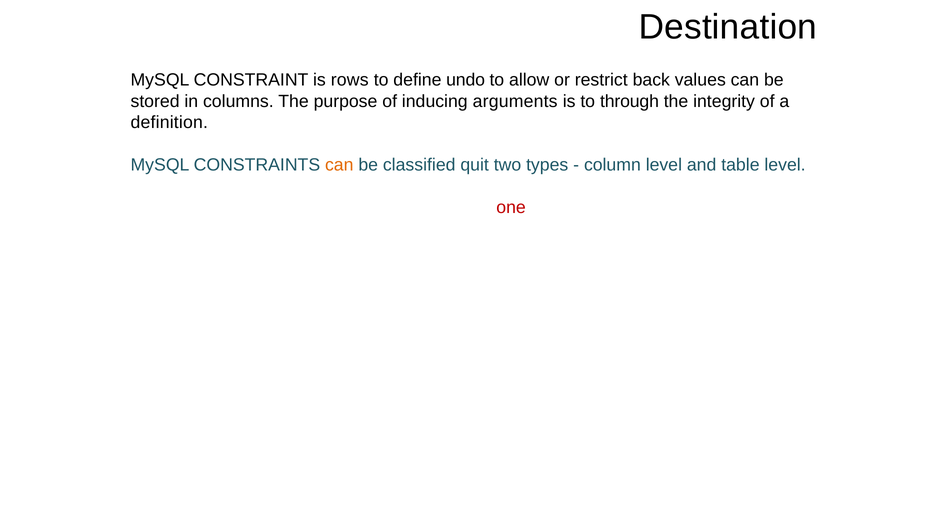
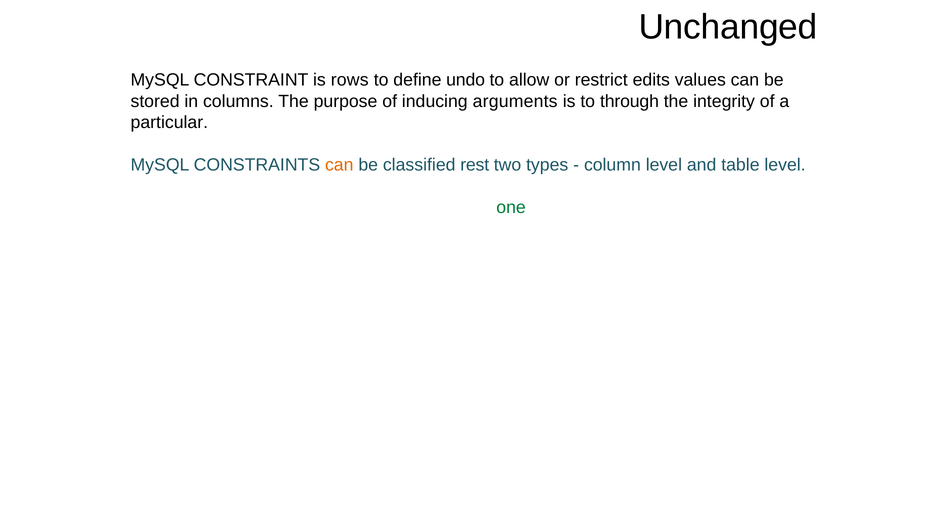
Destination: Destination -> Unchanged
back: back -> edits
definition: definition -> particular
quit: quit -> rest
one colour: red -> green
